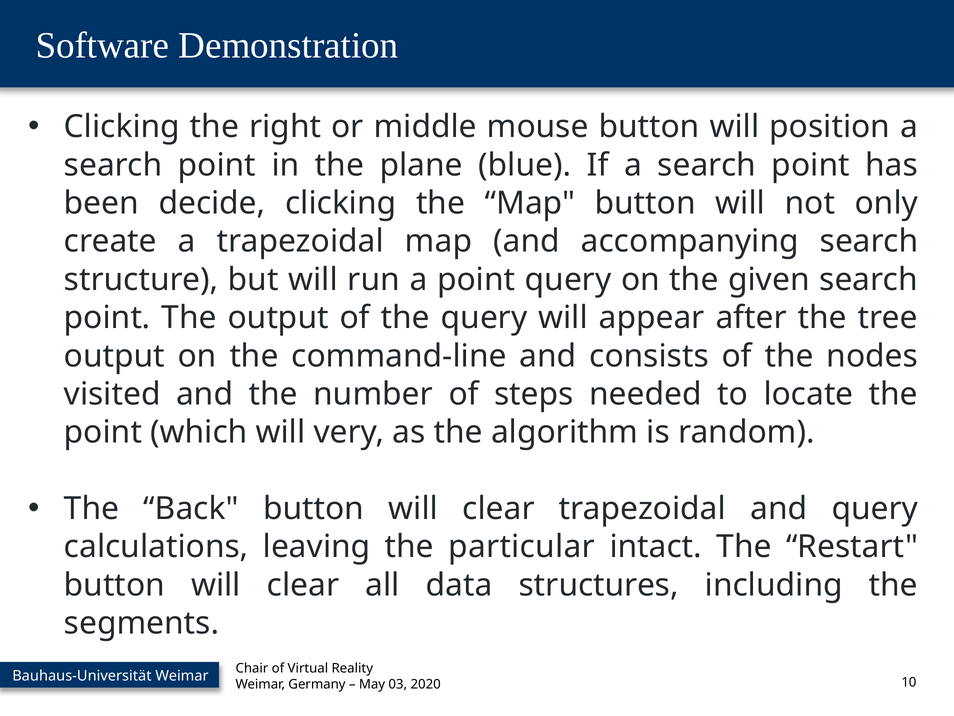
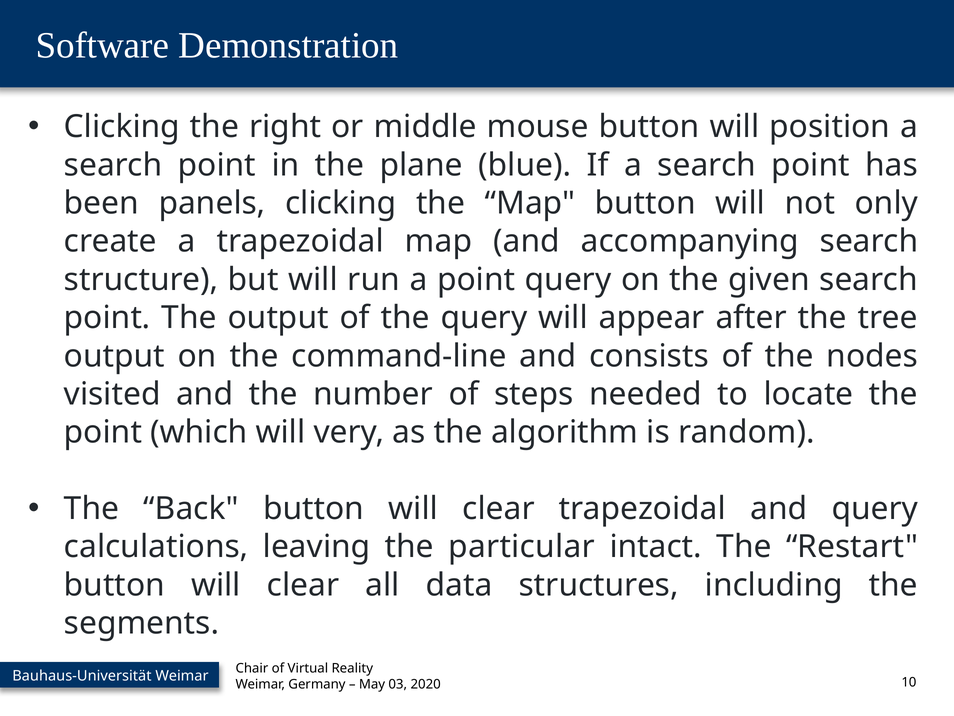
decide: decide -> panels
